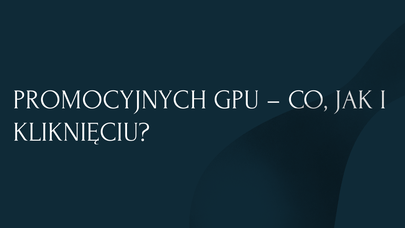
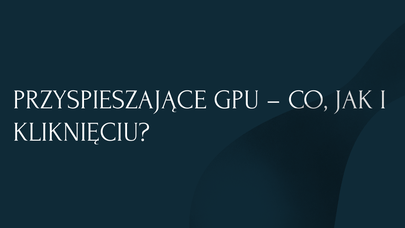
PROMOCYJNYCH: PROMOCYJNYCH -> PRZYSPIESZAJĄCE
